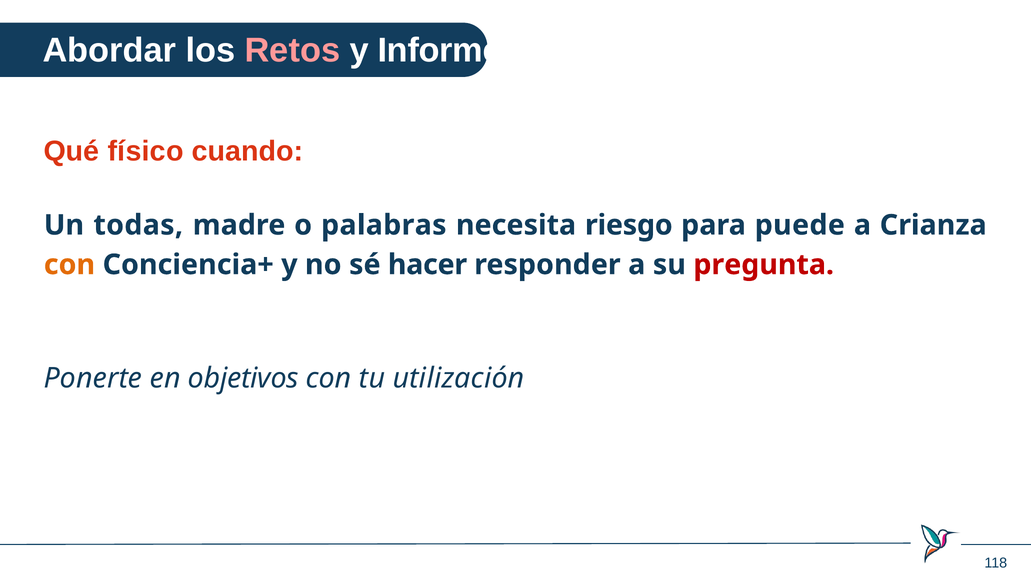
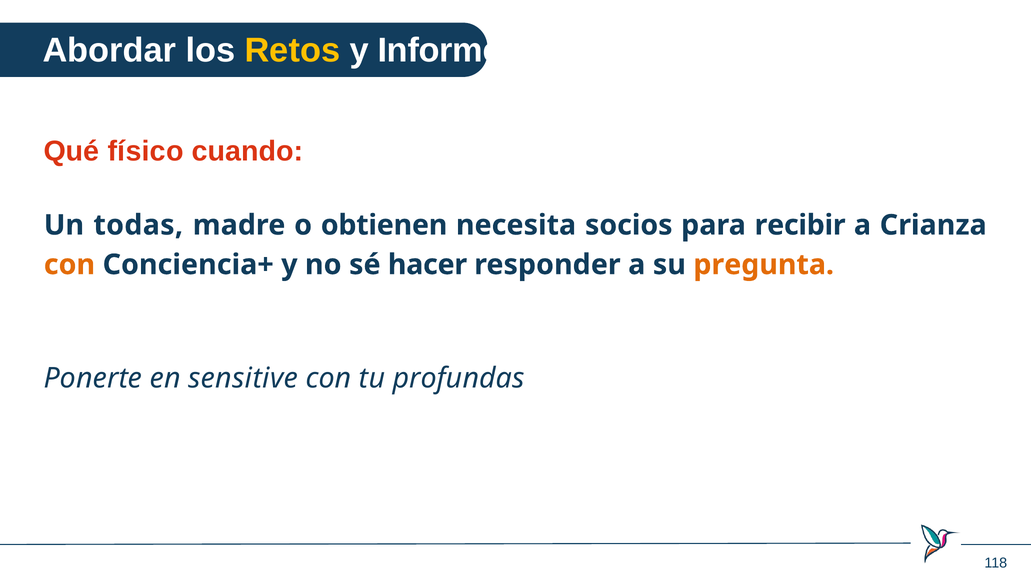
Retos colour: pink -> yellow
palabras: palabras -> obtienen
riesgo: riesgo -> socios
puede: puede -> recibir
pregunta colour: red -> orange
objetivos: objetivos -> sensitive
utilización: utilización -> profundas
